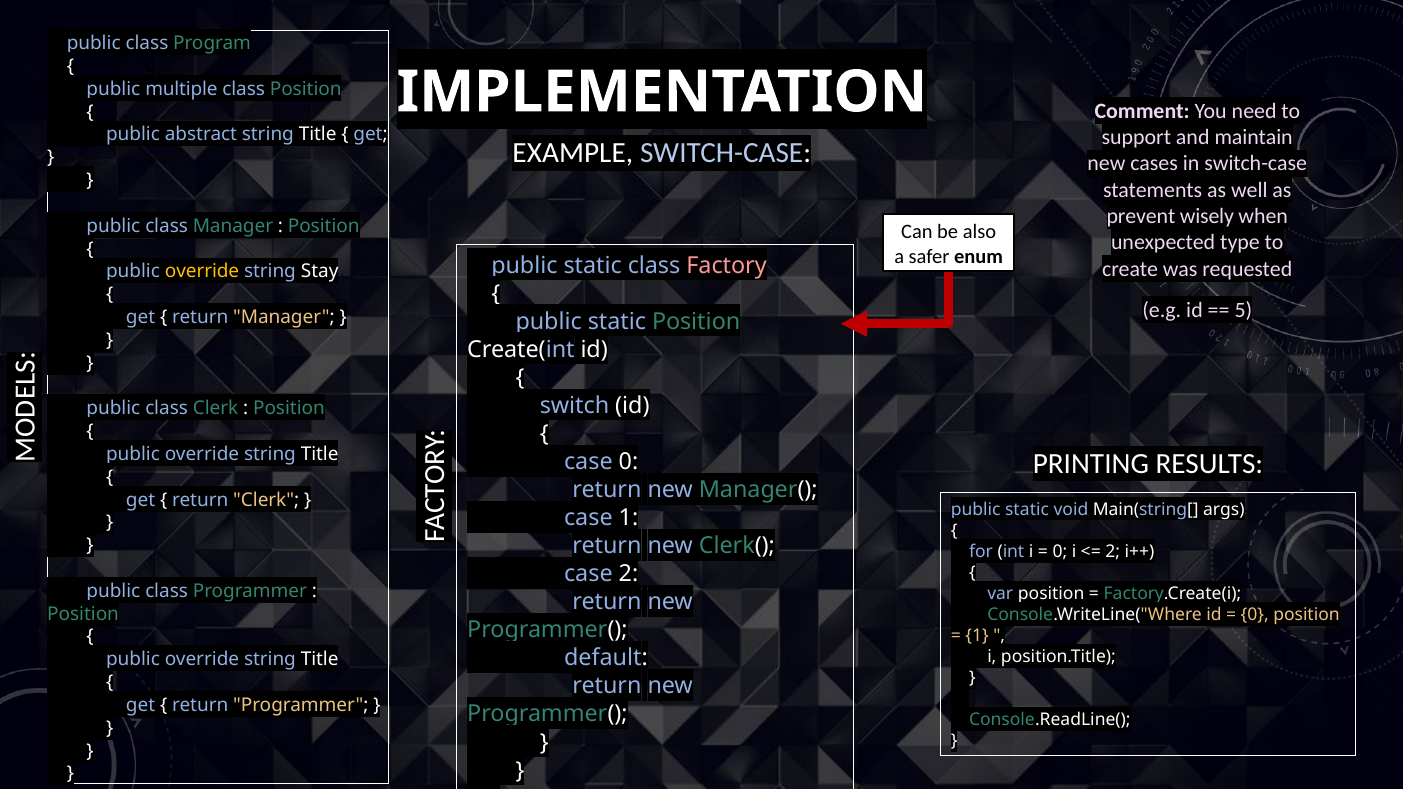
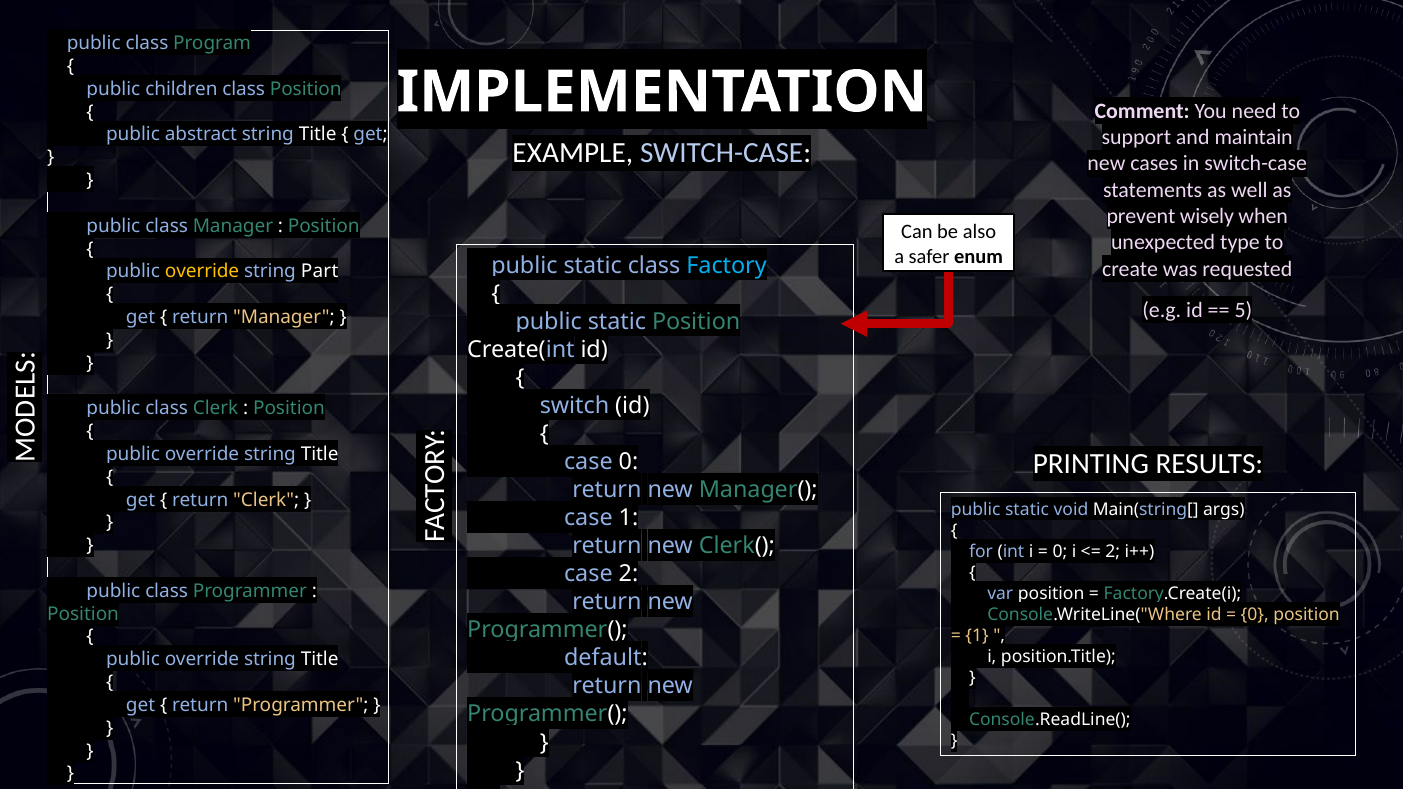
multiple: multiple -> children
Factory colour: pink -> light blue
Stay: Stay -> Part
